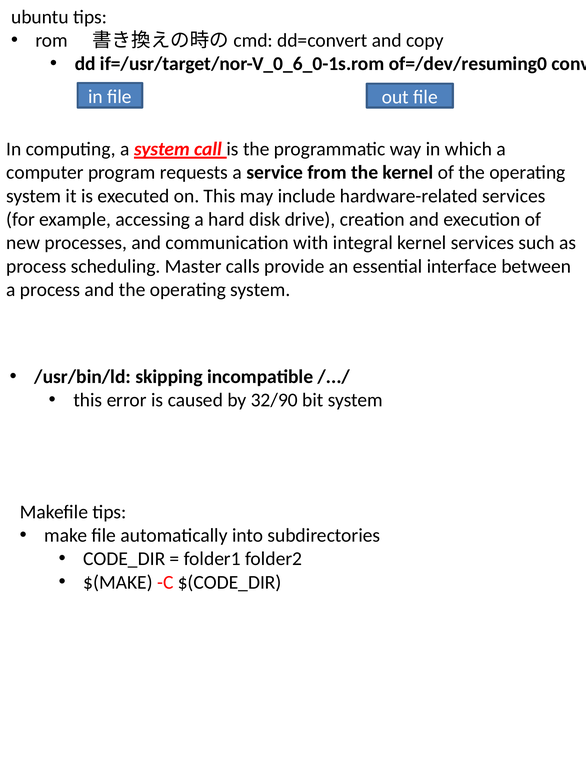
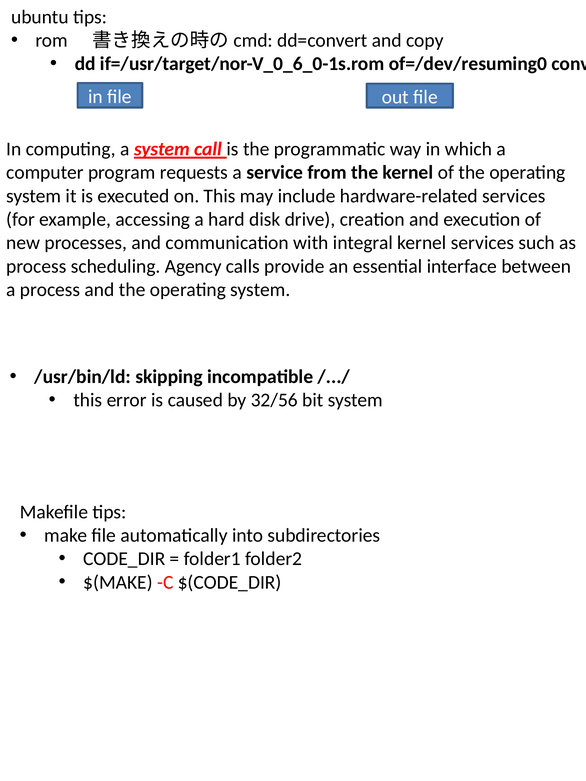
Master: Master -> Agency
32/90: 32/90 -> 32/56
